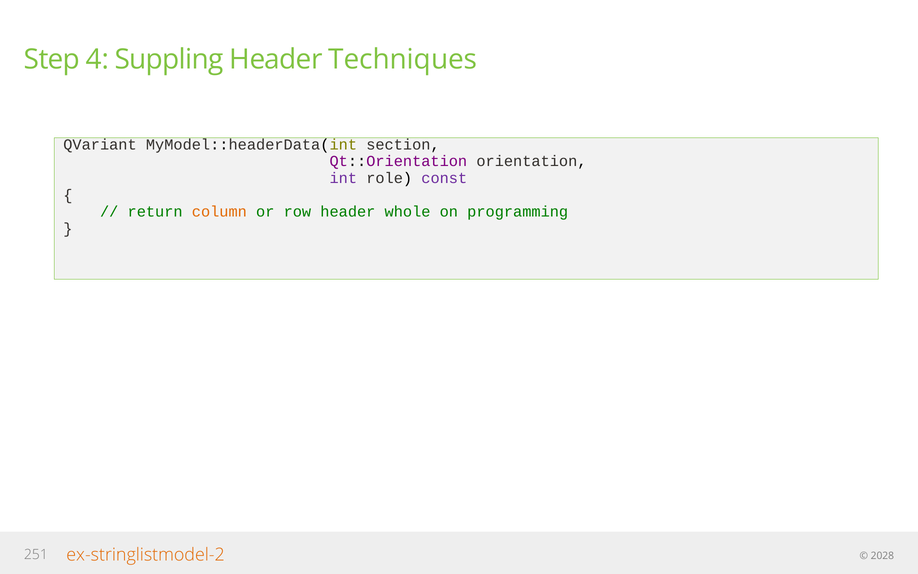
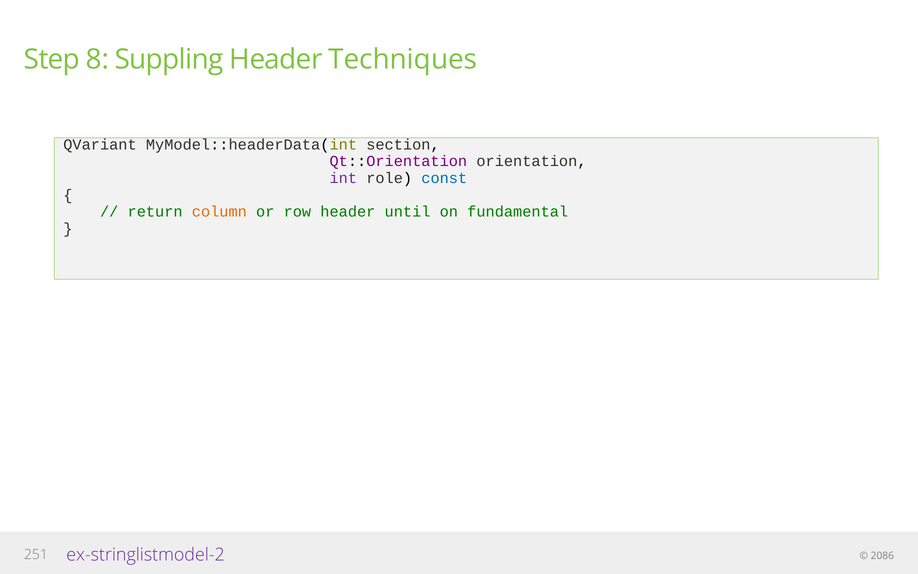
4: 4 -> 8
const colour: purple -> blue
whole: whole -> until
programming: programming -> fundamental
ex-stringlistmodel-2 colour: orange -> purple
2028: 2028 -> 2086
